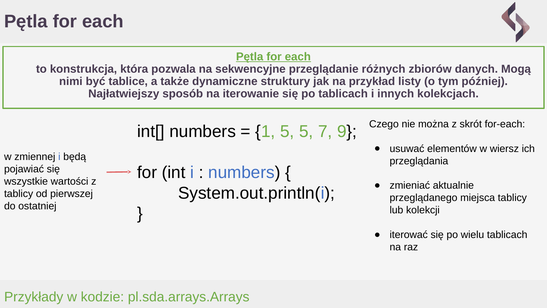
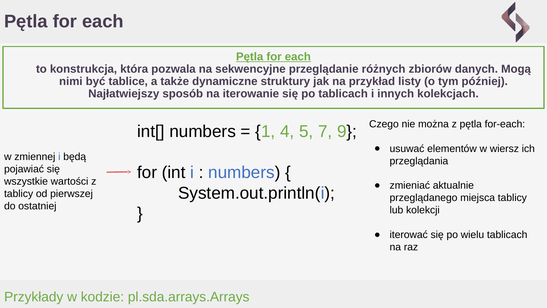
z skrót: skrót -> pętla
1 5: 5 -> 4
